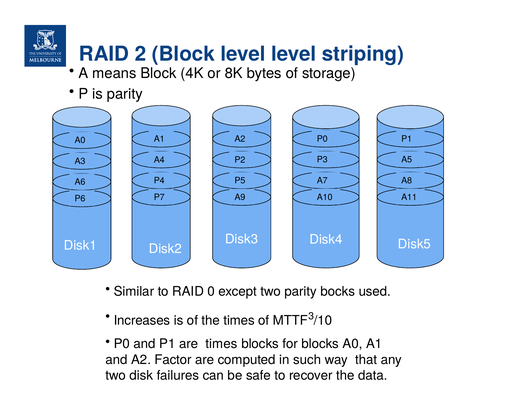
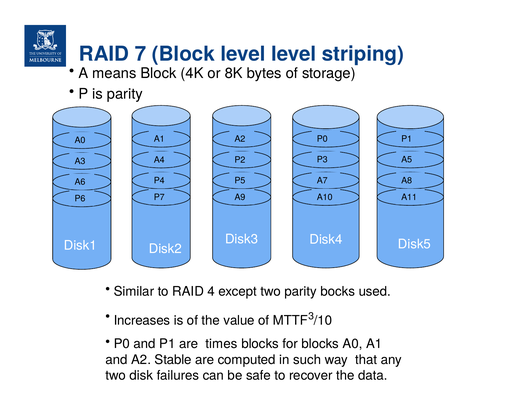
2: 2 -> 7
0: 0 -> 4
the times: times -> value
Factor: Factor -> Stable
